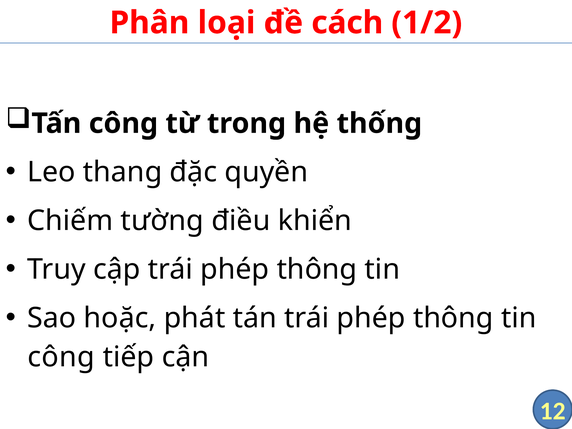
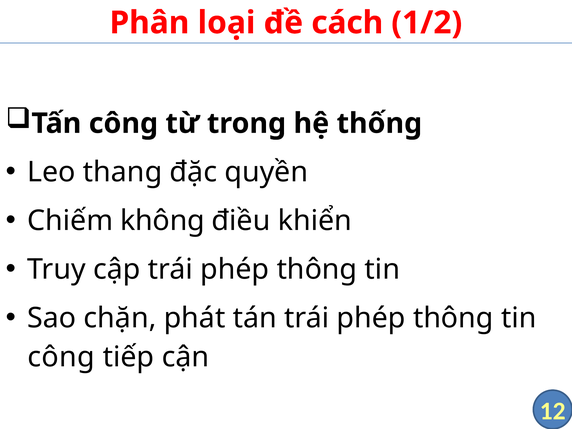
tường: tường -> không
hoặc: hoặc -> chặn
